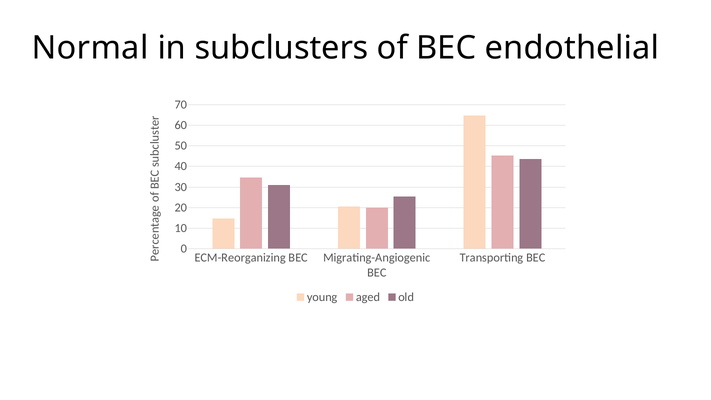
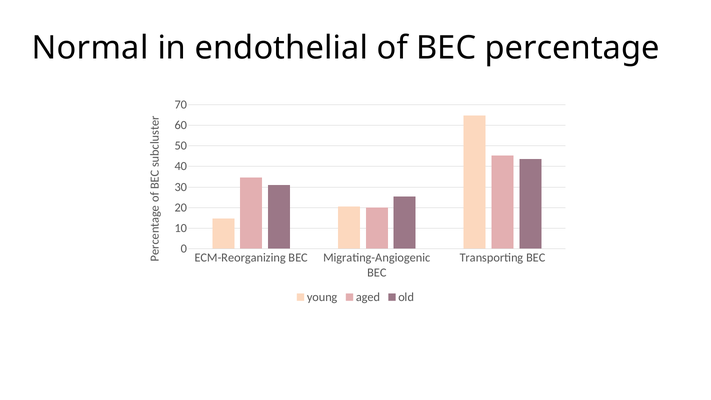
subclusters: subclusters -> endothelial
endothelial: endothelial -> percentage
